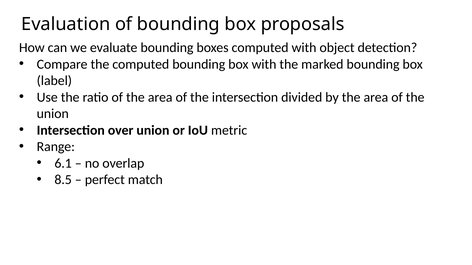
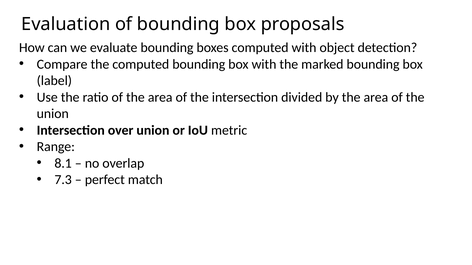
6.1: 6.1 -> 8.1
8.5: 8.5 -> 7.3
